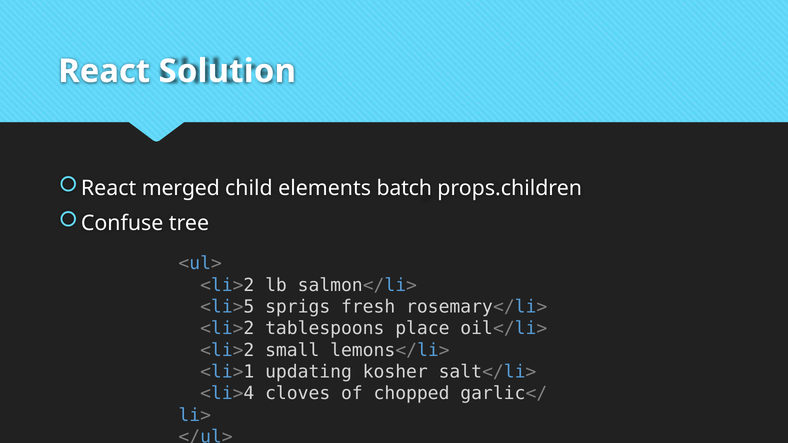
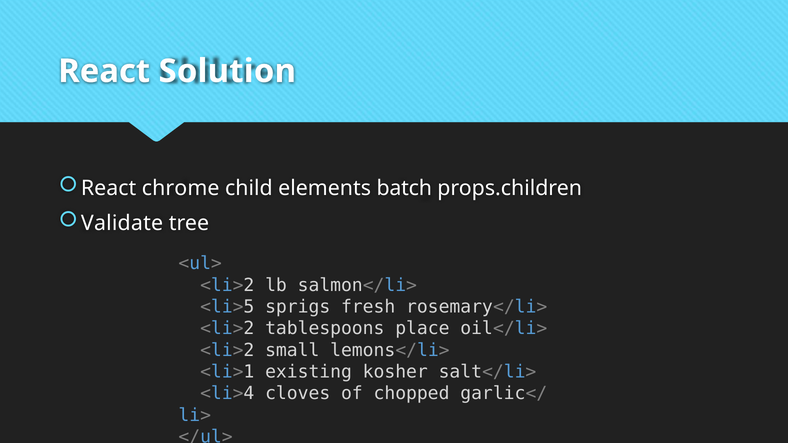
merged: merged -> chrome
Confuse: Confuse -> Validate
updating: updating -> existing
